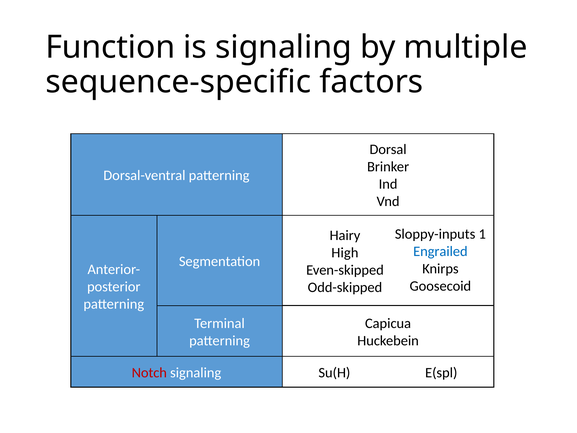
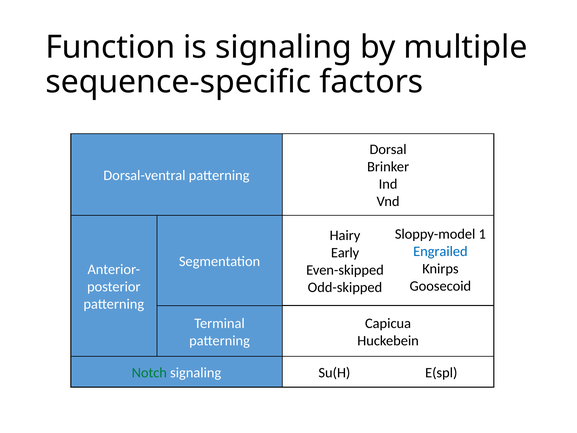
Sloppy-inputs: Sloppy-inputs -> Sloppy-model
High: High -> Early
Notch colour: red -> green
